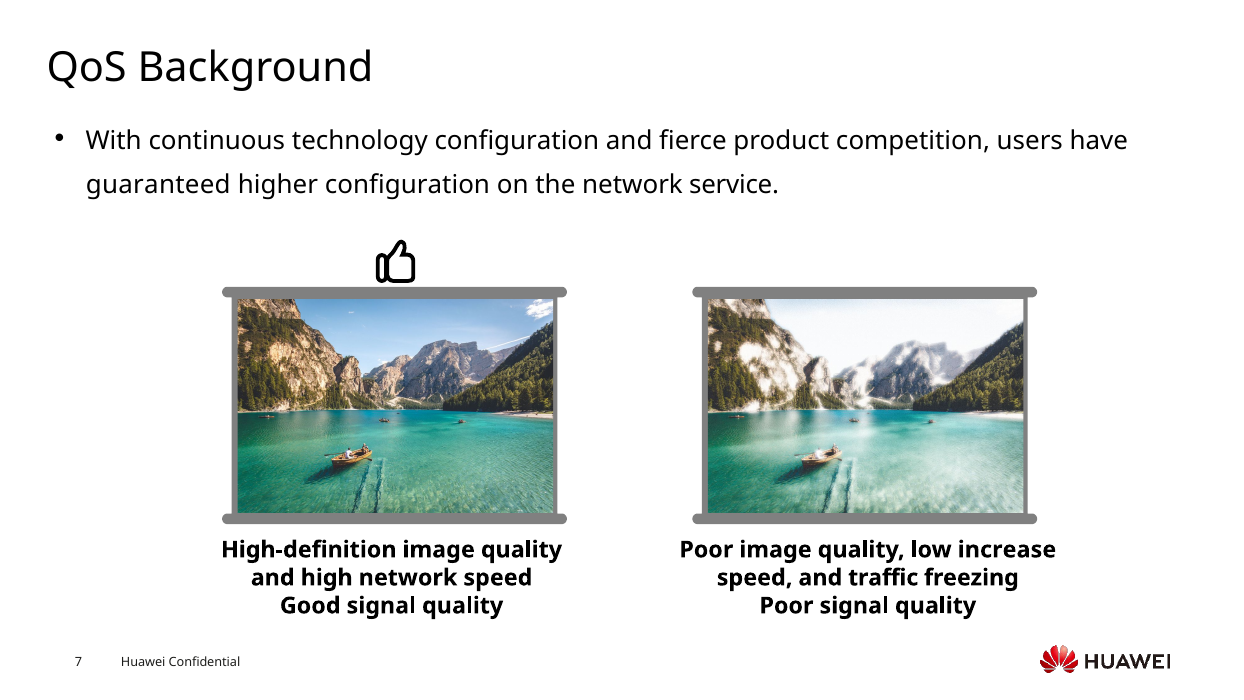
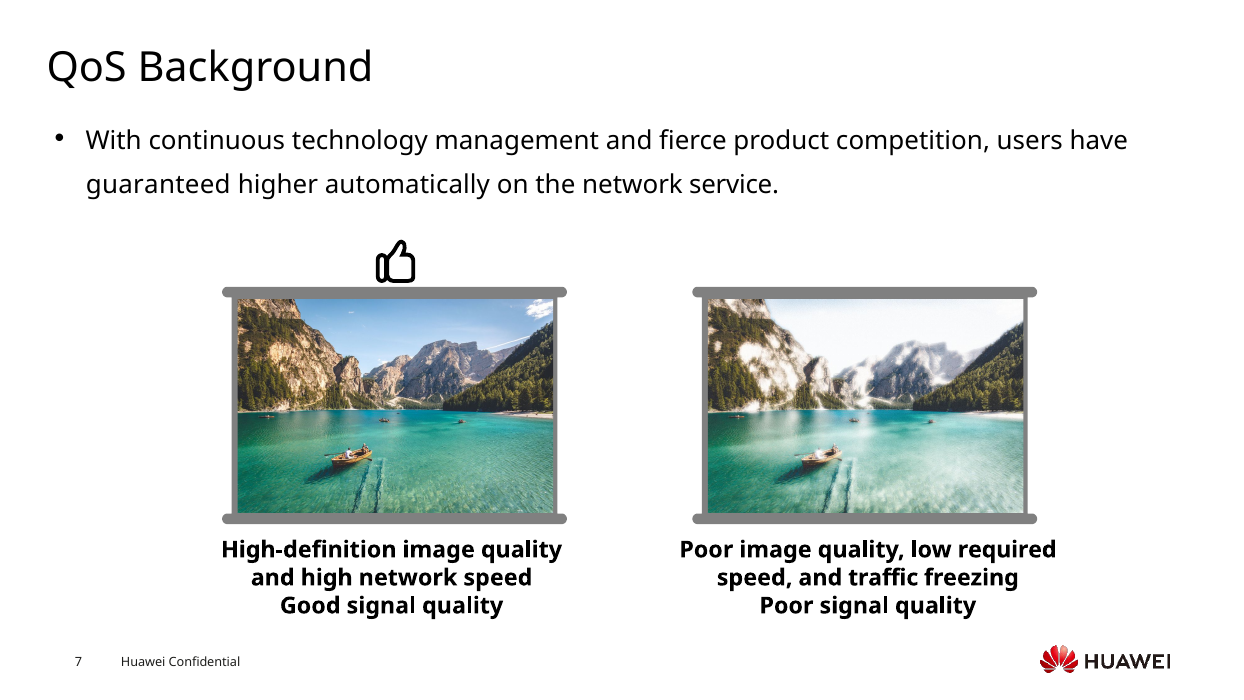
technology configuration: configuration -> management
higher configuration: configuration -> automatically
increase: increase -> required
